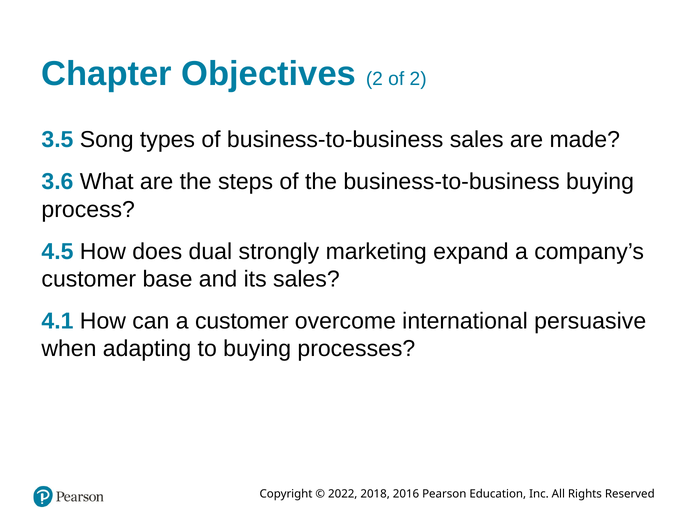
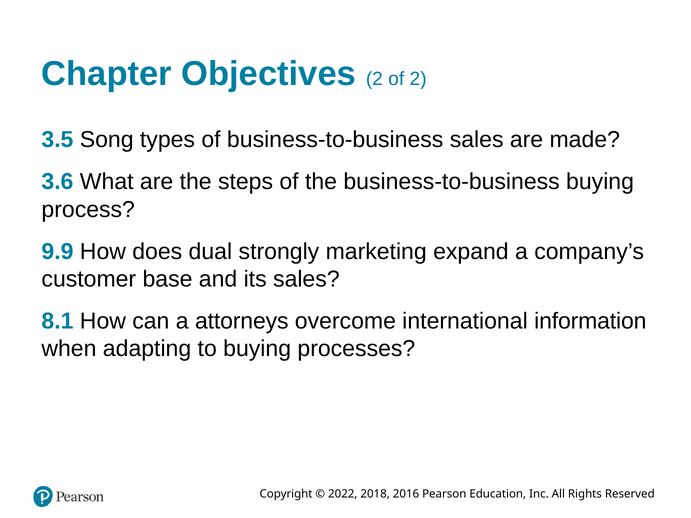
4.5: 4.5 -> 9.9
4.1: 4.1 -> 8.1
a customer: customer -> attorneys
persuasive: persuasive -> information
